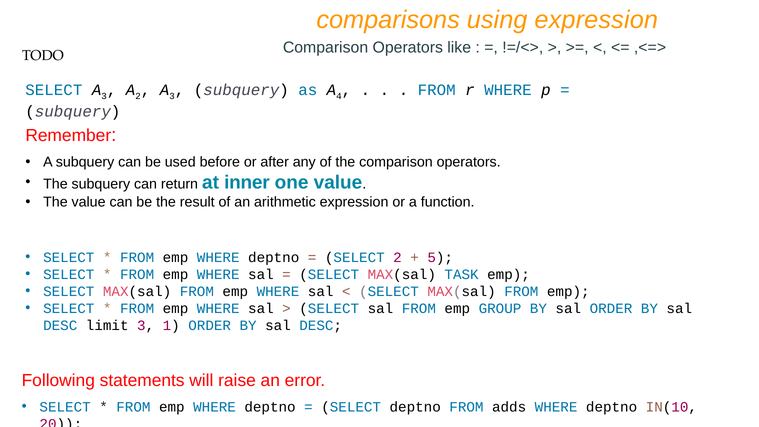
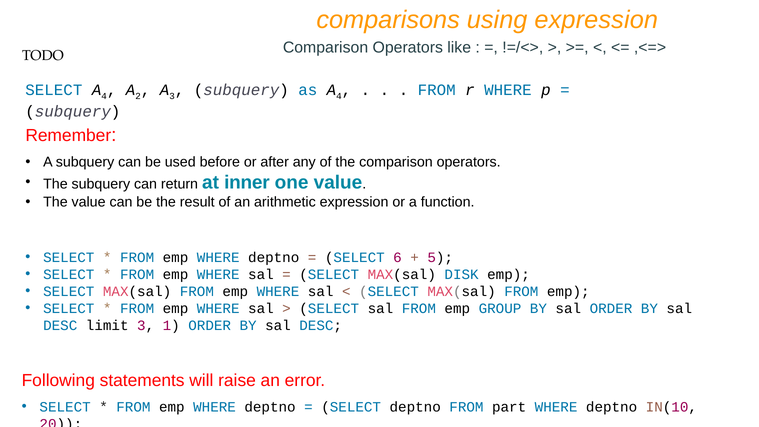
SELECT A 3: 3 -> 4
SELECT 2: 2 -> 6
TASK: TASK -> DISK
adds: adds -> part
